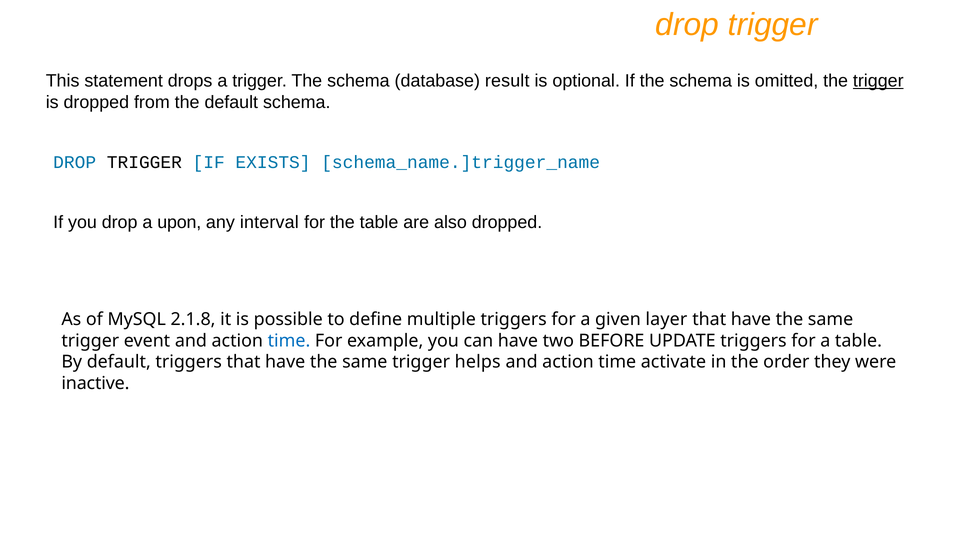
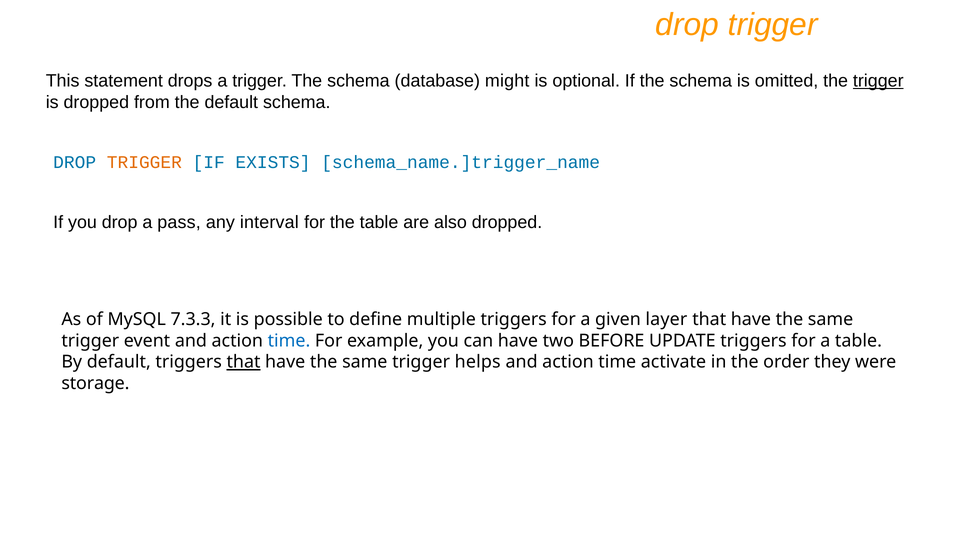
result: result -> might
TRIGGER at (144, 163) colour: black -> orange
upon: upon -> pass
2.1.8: 2.1.8 -> 7.3.3
that at (244, 362) underline: none -> present
inactive: inactive -> storage
